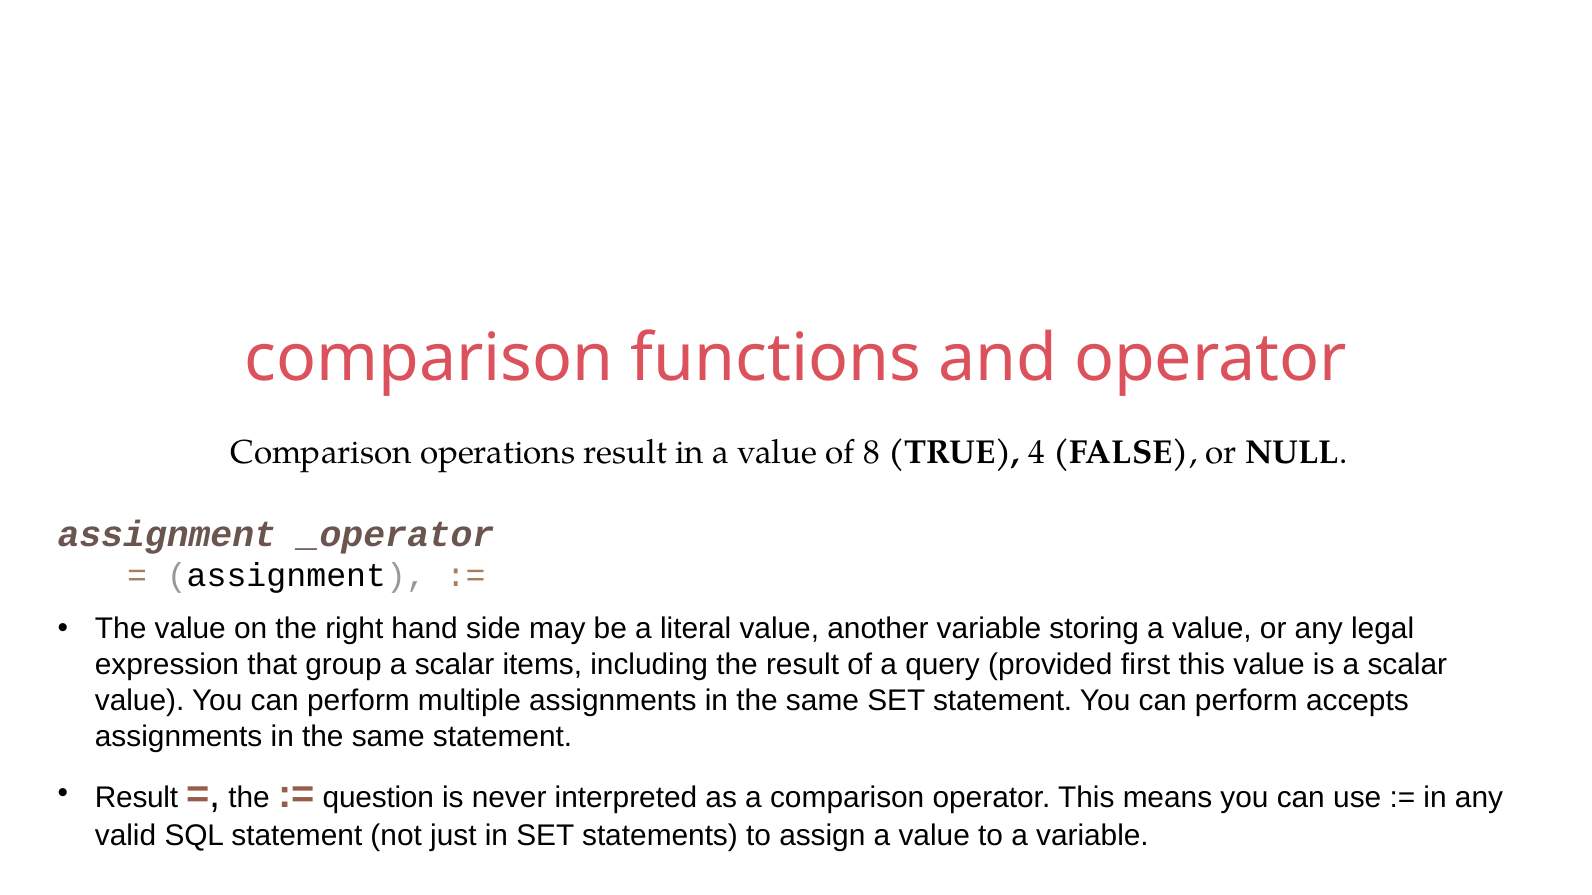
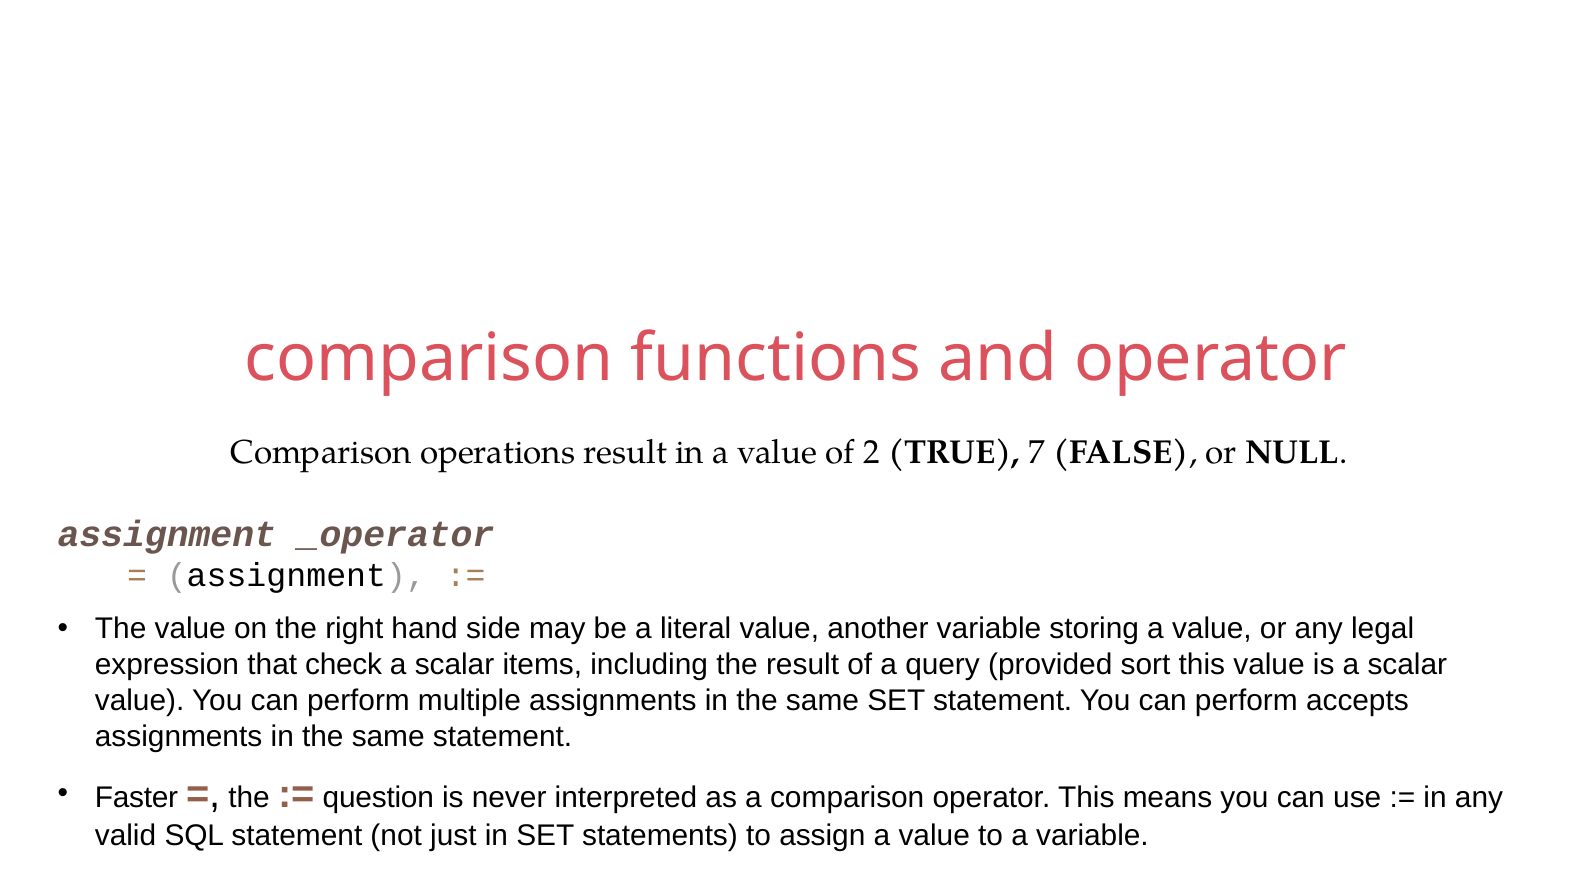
8: 8 -> 2
4: 4 -> 7
group: group -> check
first: first -> sort
Result at (137, 799): Result -> Faster
